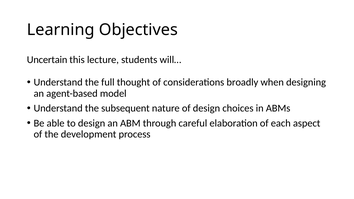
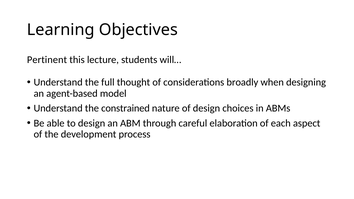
Uncertain: Uncertain -> Pertinent
subsequent: subsequent -> constrained
